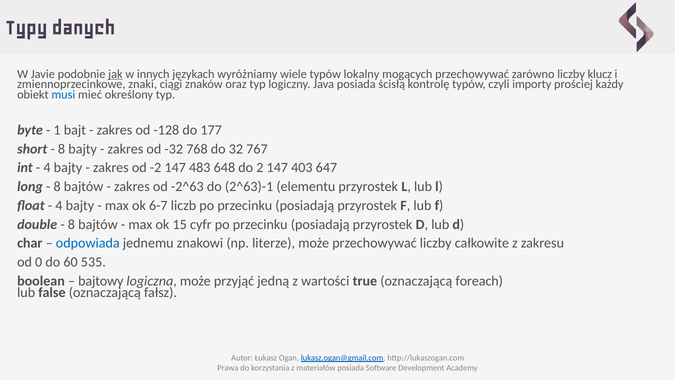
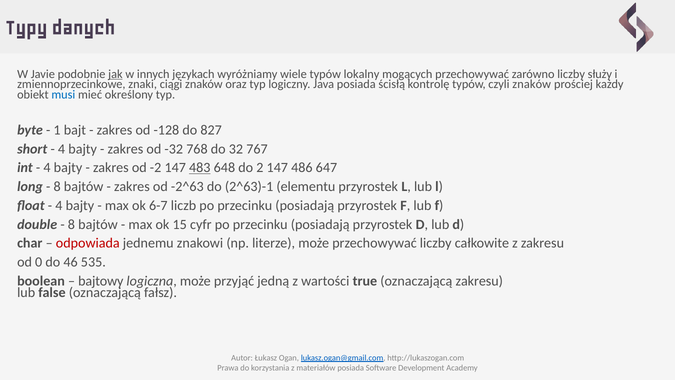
klucz: klucz -> służy
czyli importy: importy -> znaków
177: 177 -> 827
8 at (62, 149): 8 -> 4
483 underline: none -> present
403: 403 -> 486
odpowiada colour: blue -> red
60: 60 -> 46
oznaczającą foreach: foreach -> zakresu
